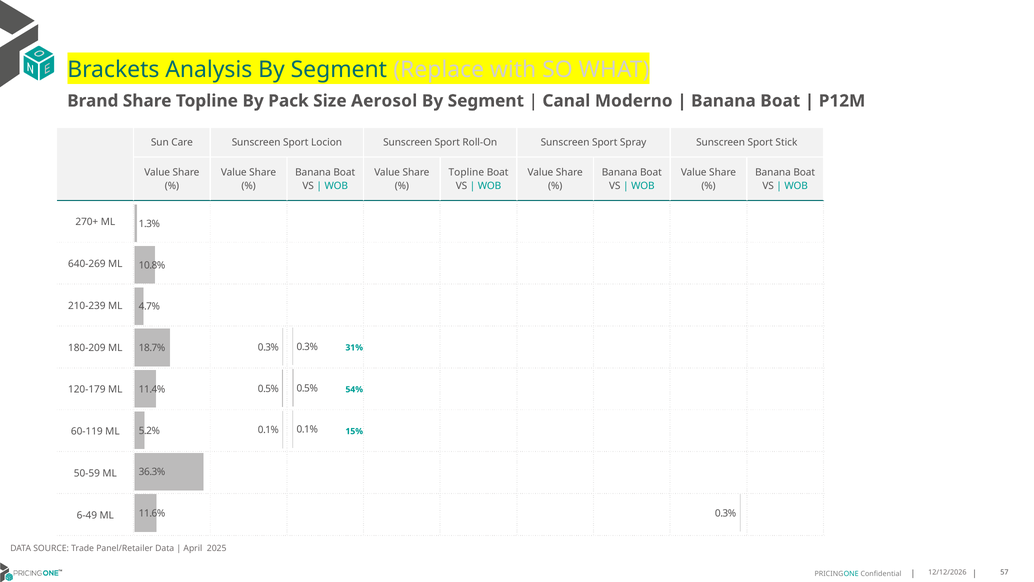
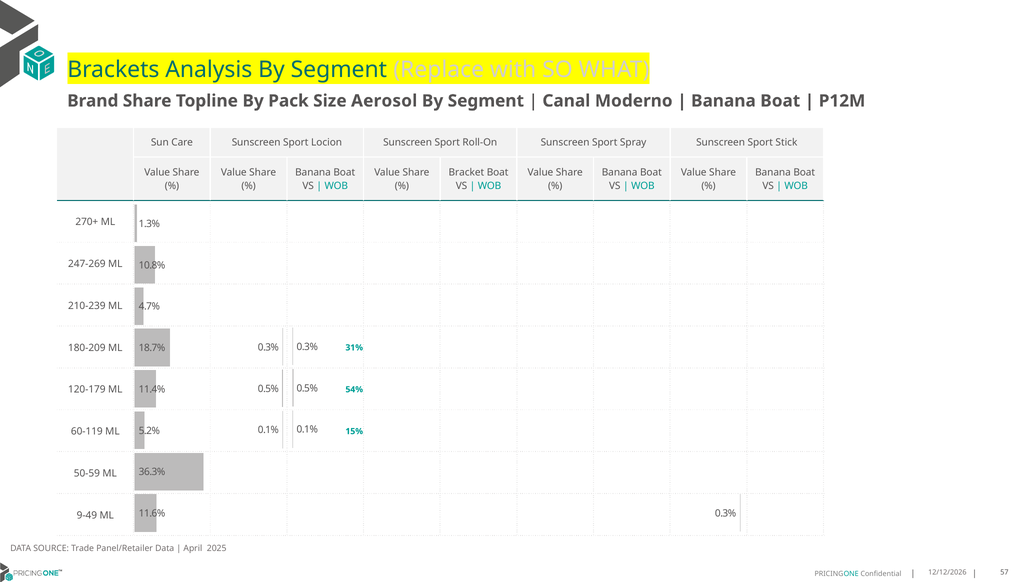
Topline at (466, 172): Topline -> Bracket
640-269: 640-269 -> 247-269
6-49: 6-49 -> 9-49
